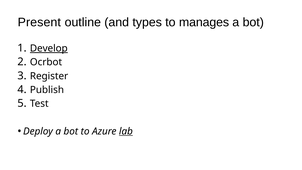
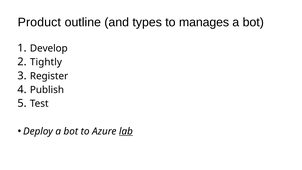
Present: Present -> Product
Develop underline: present -> none
Ocrbot: Ocrbot -> Tightly
